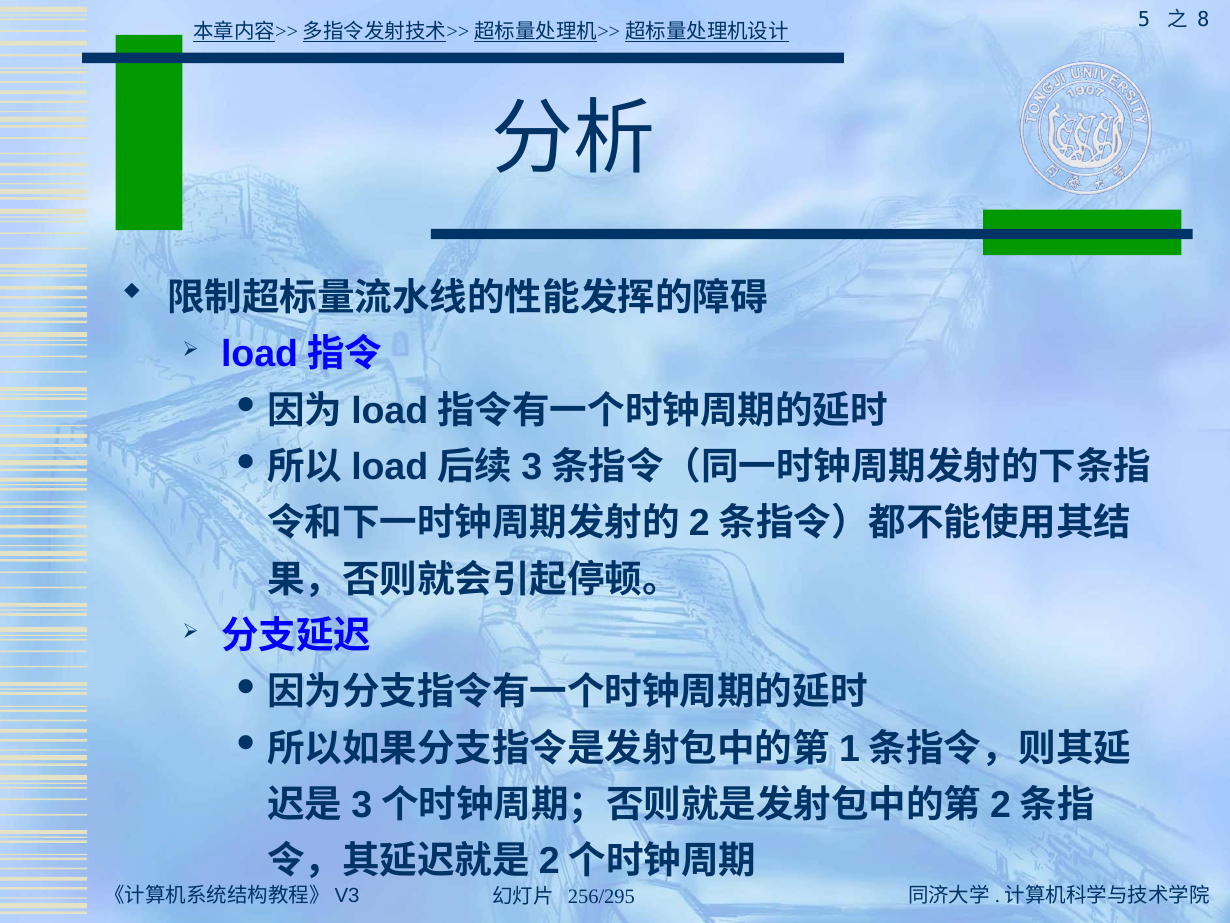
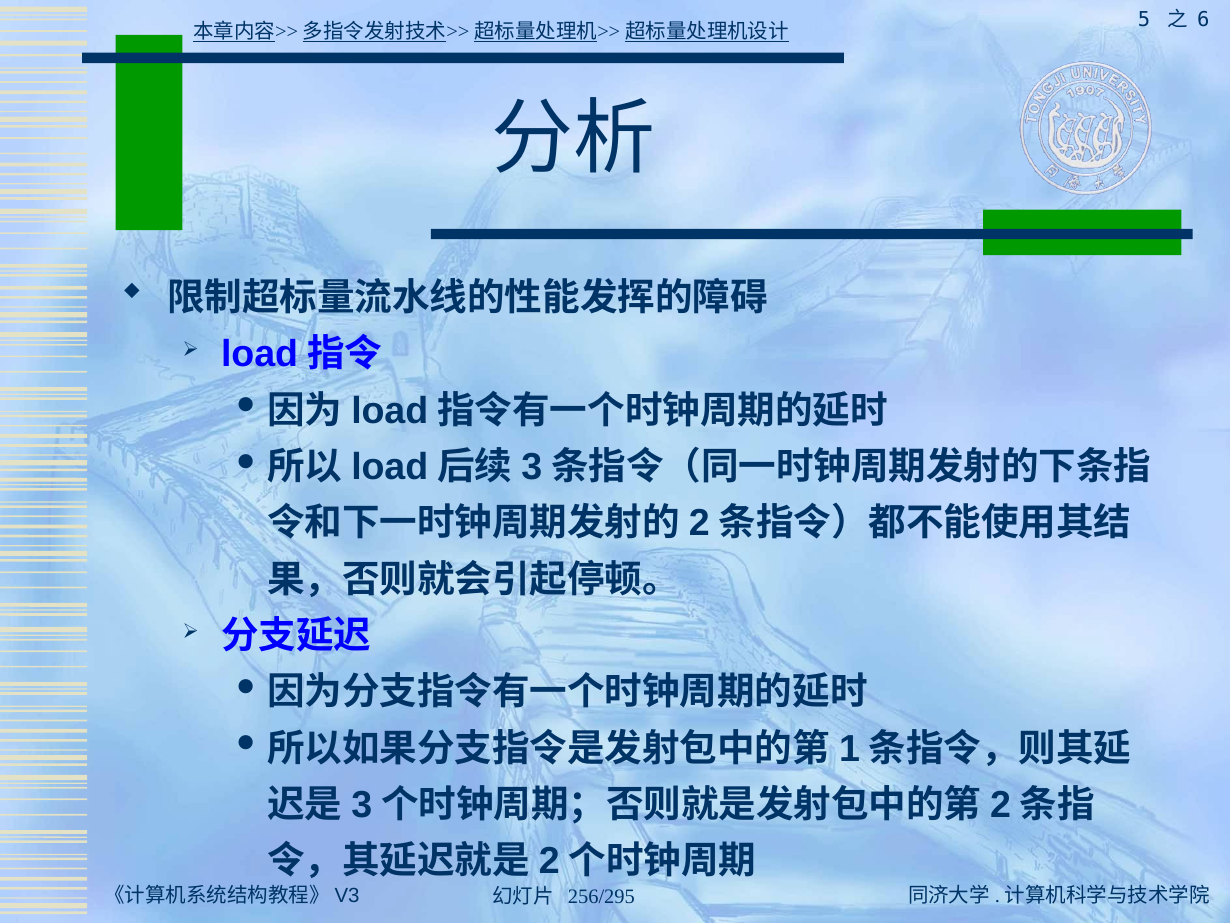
8: 8 -> 6
